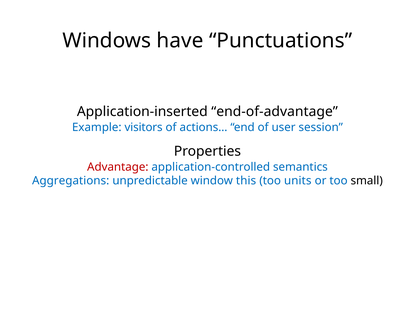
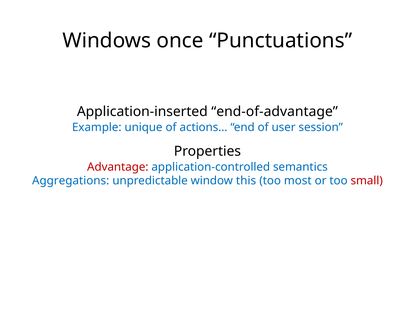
have: have -> once
visitors: visitors -> unique
units: units -> most
small colour: black -> red
